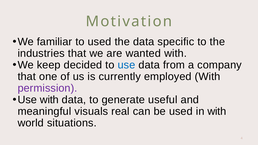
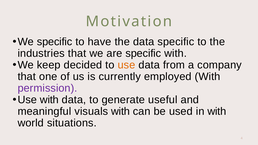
We familiar: familiar -> specific
to used: used -> have
are wanted: wanted -> specific
use at (126, 65) colour: blue -> orange
visuals real: real -> with
